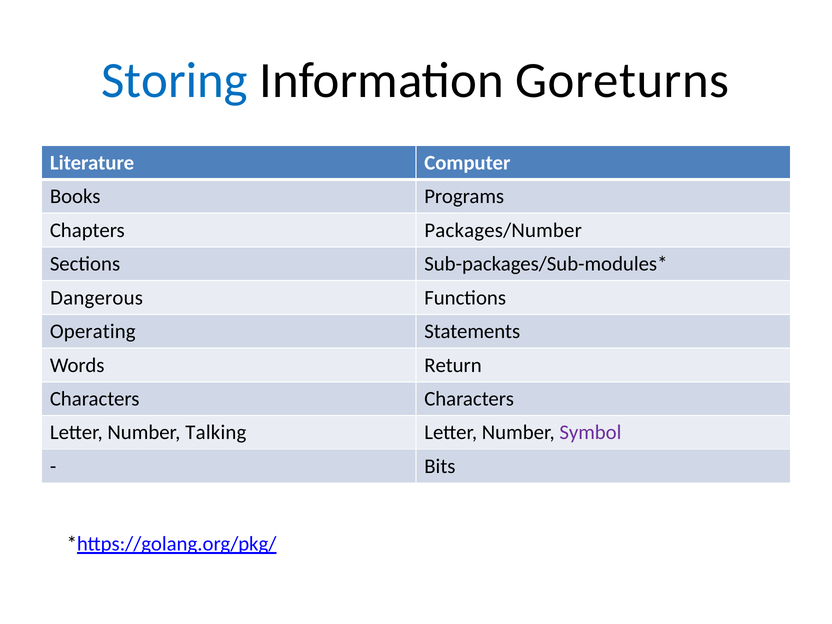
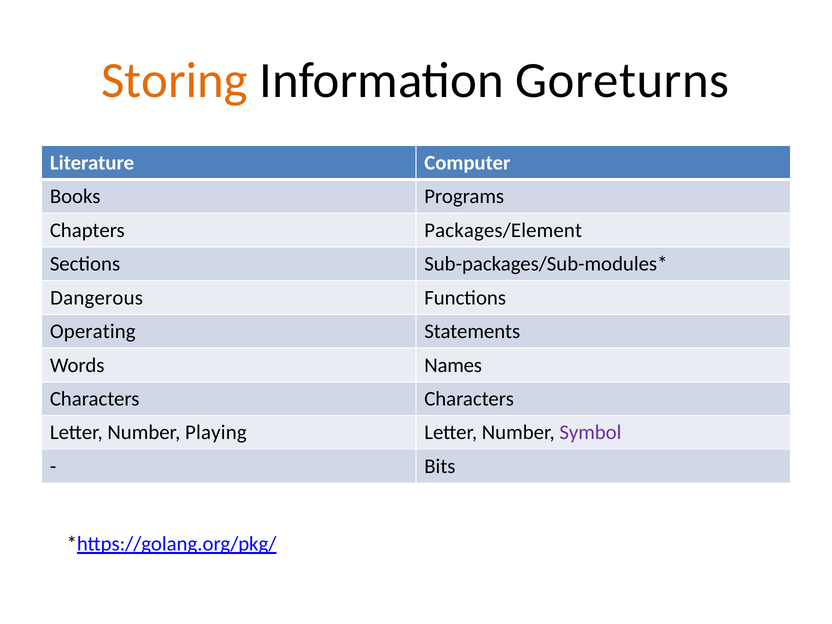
Storing colour: blue -> orange
Packages/Number: Packages/Number -> Packages/Element
Return: Return -> Names
Talking: Talking -> Playing
